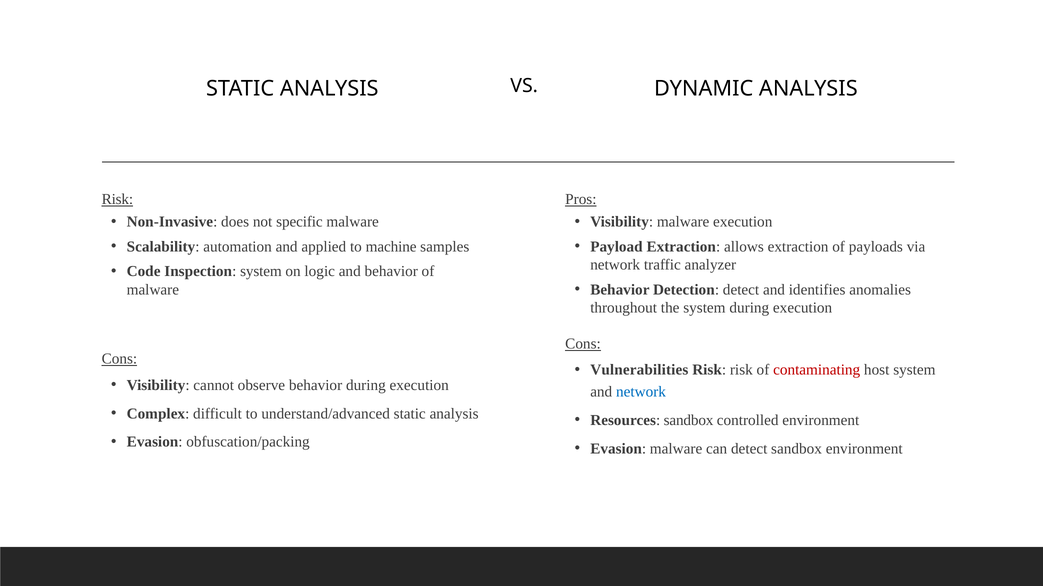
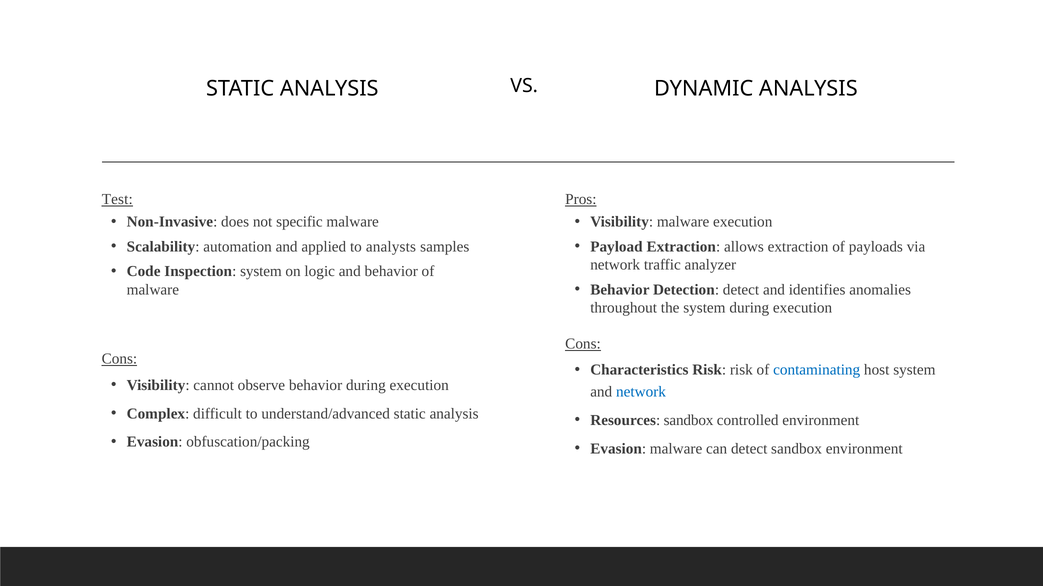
Risk at (117, 199): Risk -> Test
machine: machine -> analysts
Vulnerabilities: Vulnerabilities -> Characteristics
contaminating colour: red -> blue
